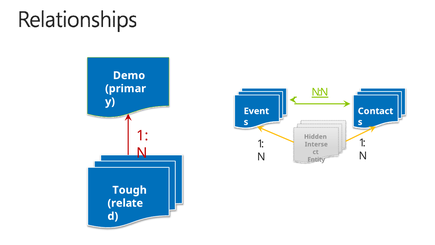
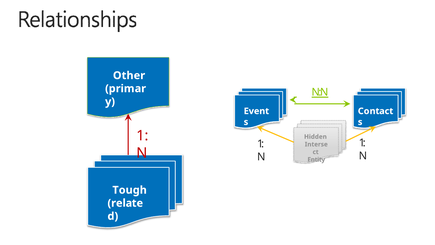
Demo: Demo -> Other
